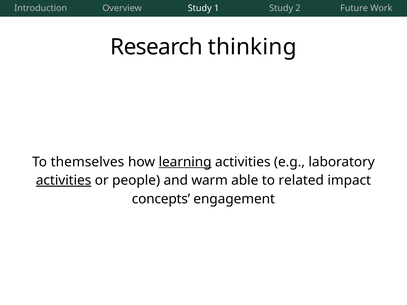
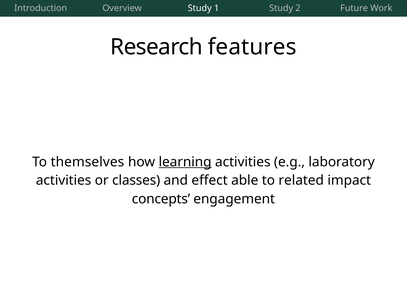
thinking: thinking -> features
activities at (64, 181) underline: present -> none
people: people -> classes
warm: warm -> effect
